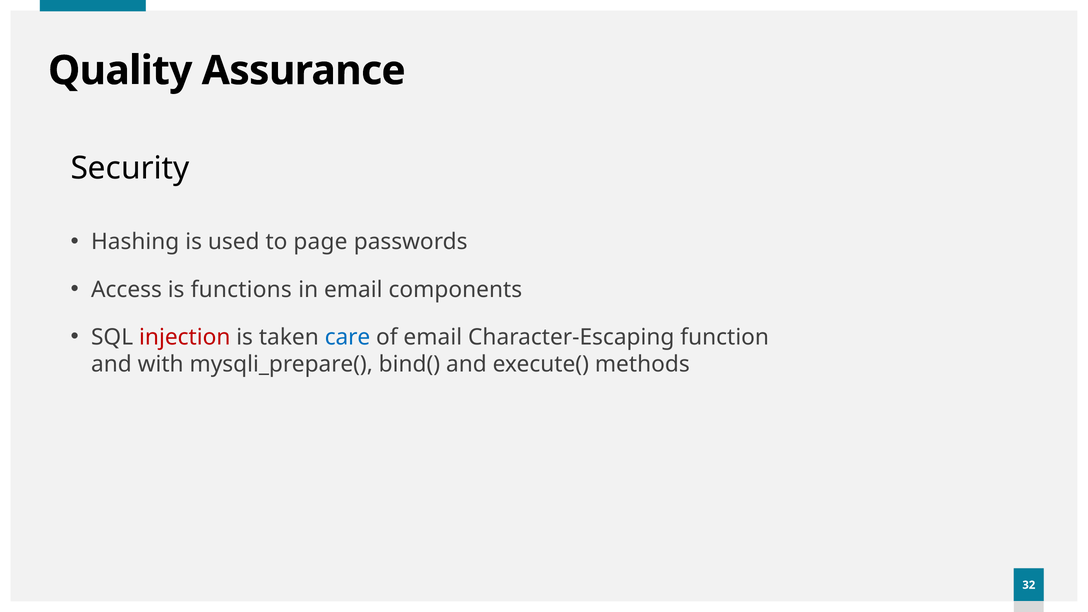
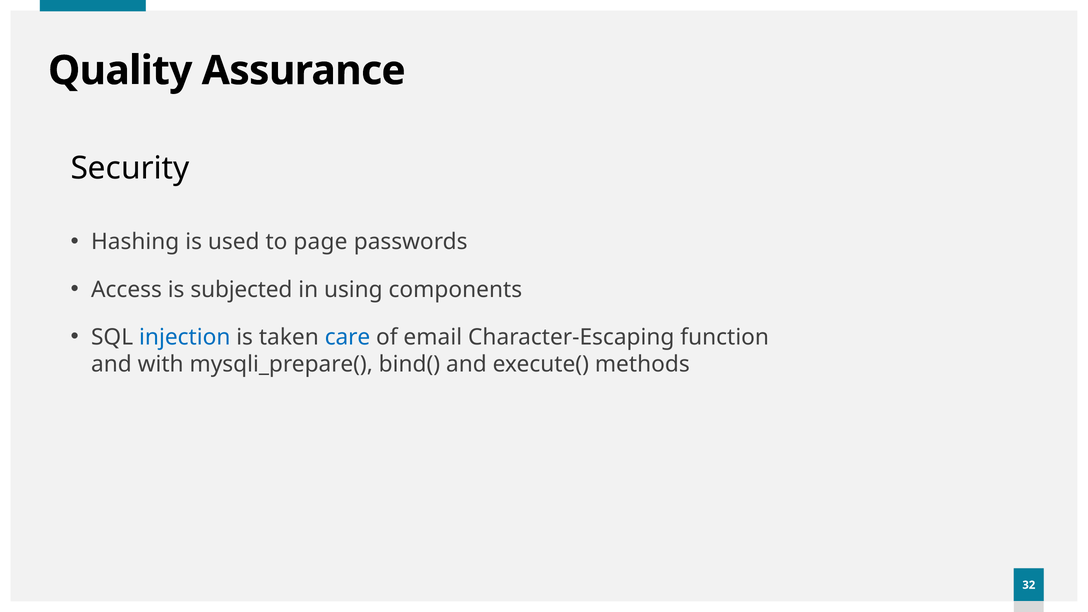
functions: functions -> subjected
in email: email -> using
injection colour: red -> blue
